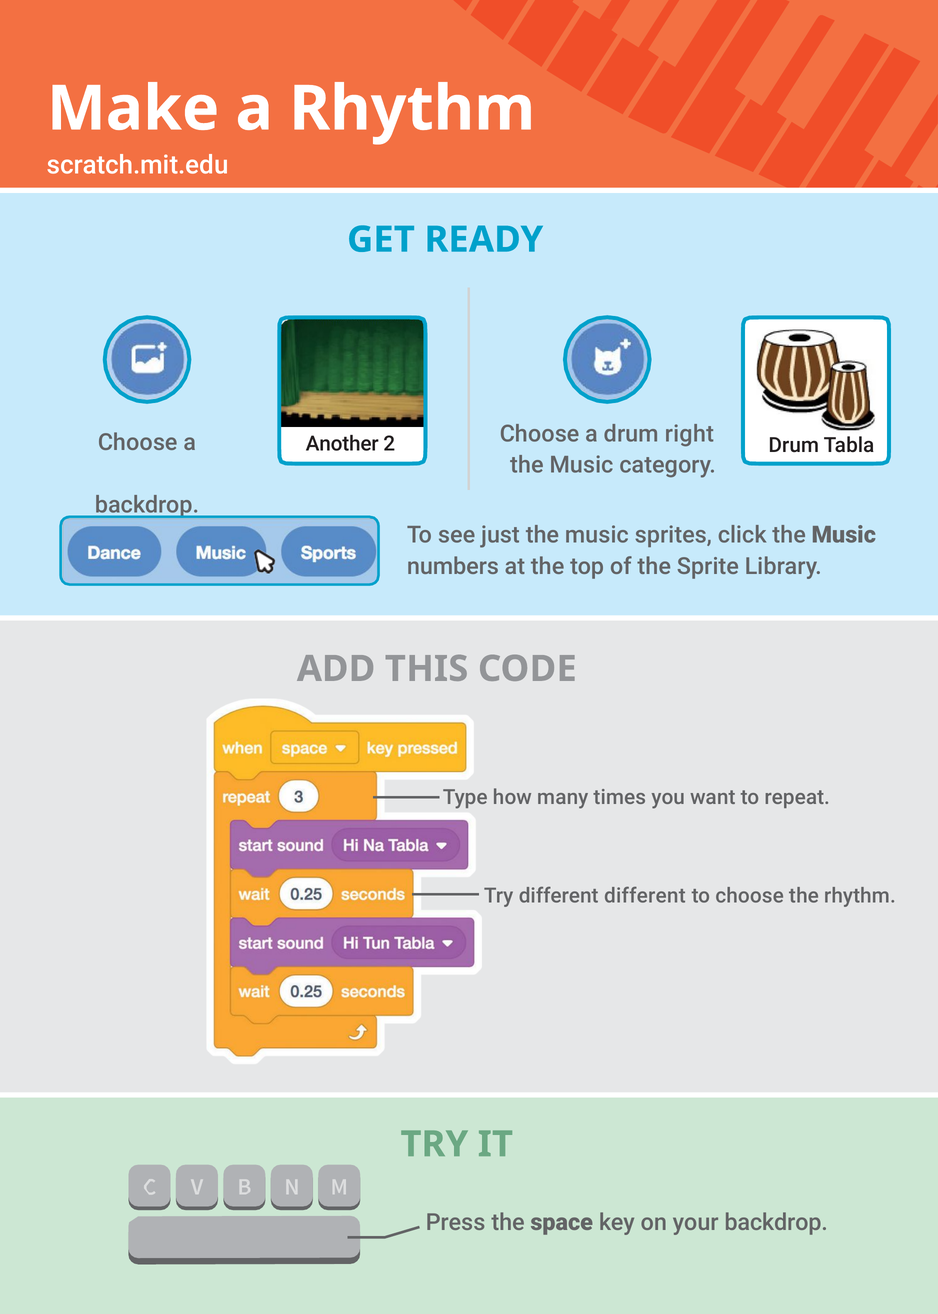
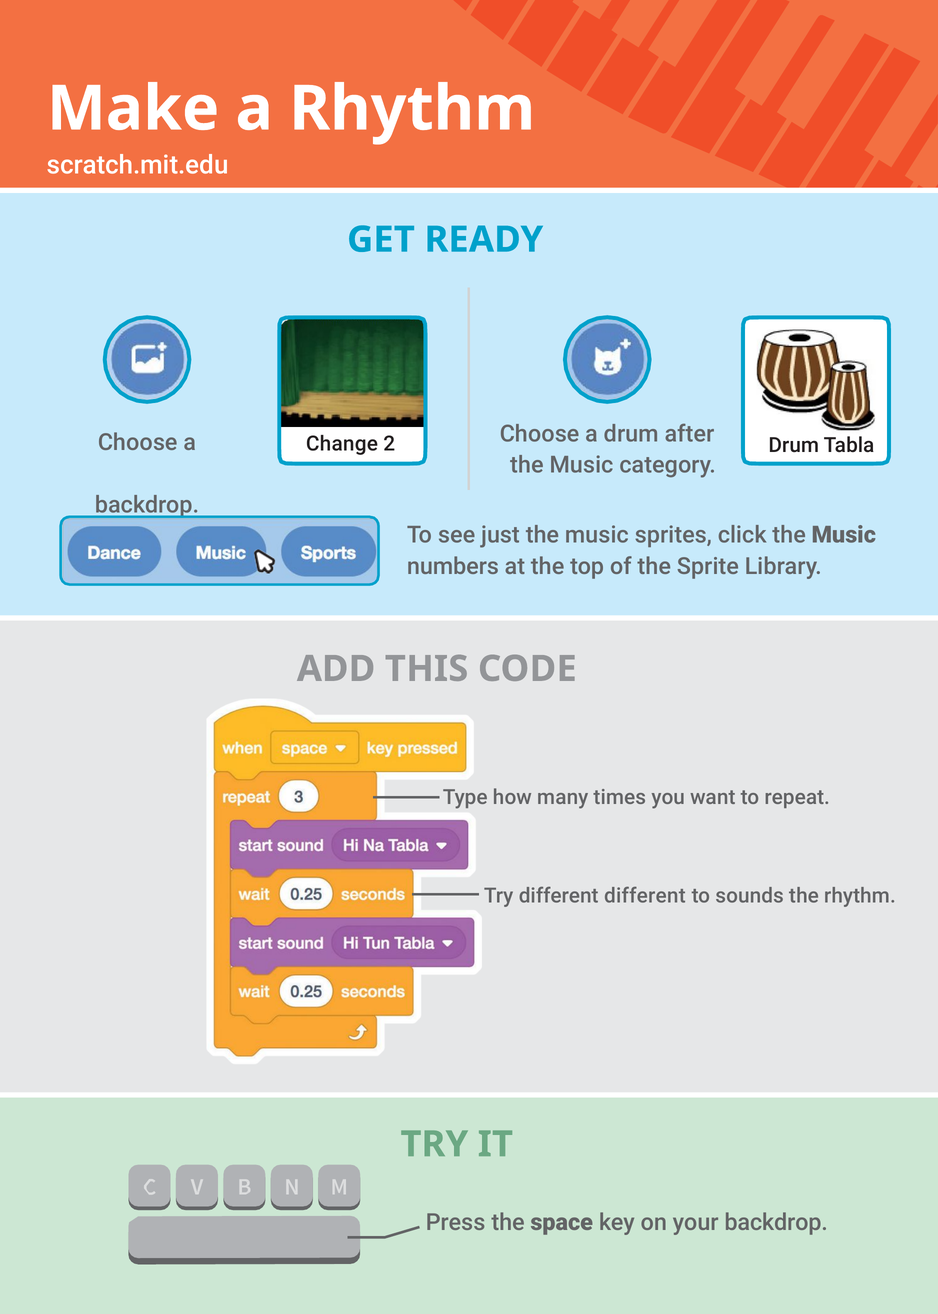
right: right -> after
Another: Another -> Change
to choose: choose -> sounds
